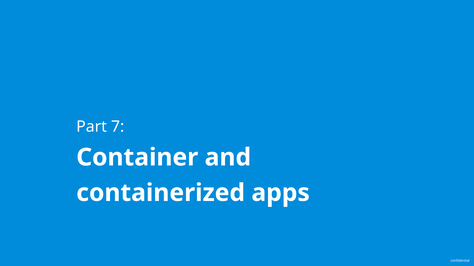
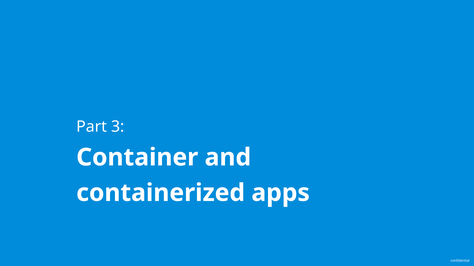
7: 7 -> 3
